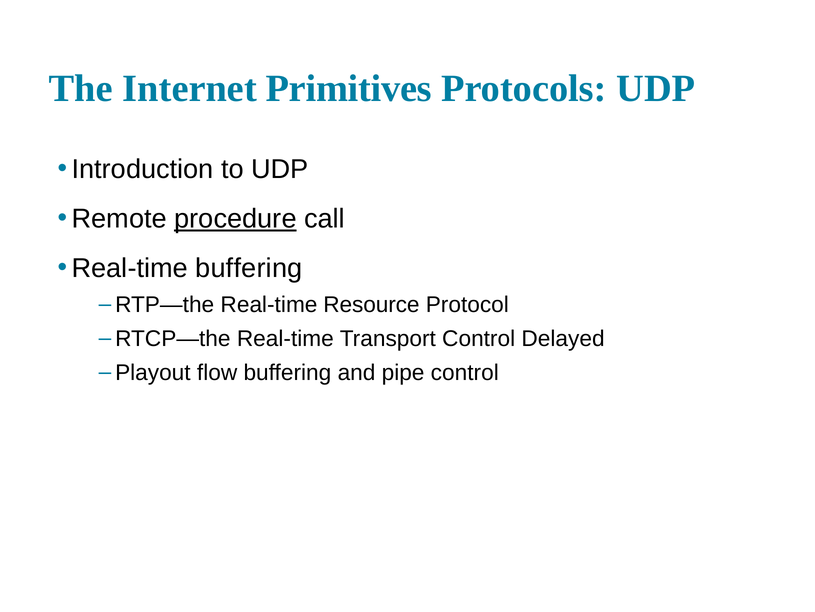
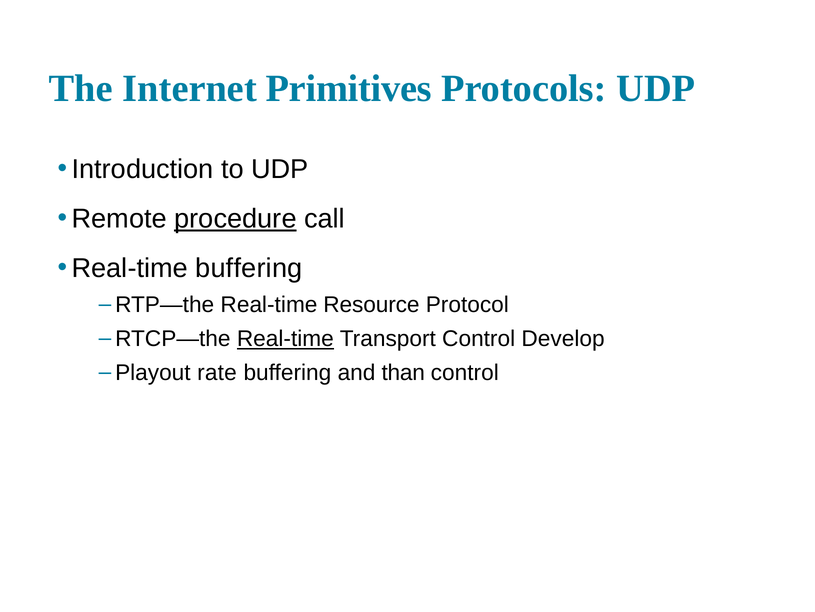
Real-time at (285, 338) underline: none -> present
Delayed: Delayed -> Develop
flow: flow -> rate
pipe: pipe -> than
